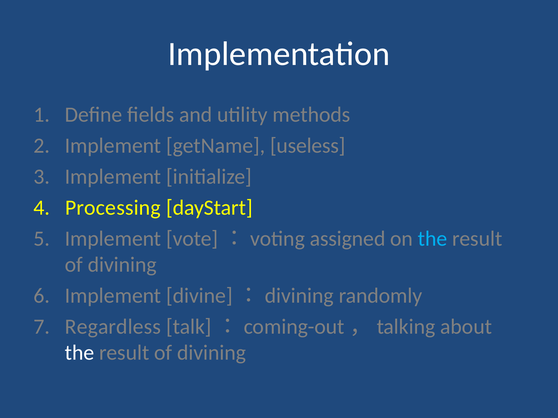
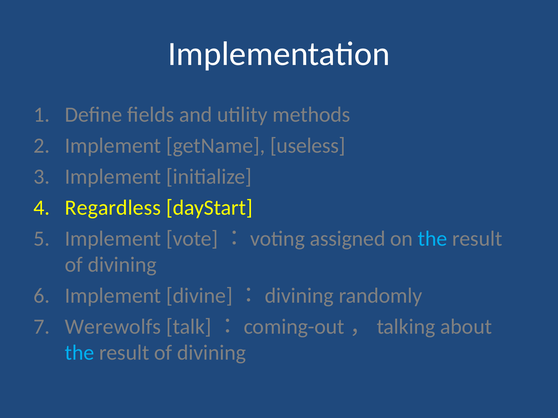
Processing: Processing -> Regardless
Regardless: Regardless -> Werewolfs
the at (80, 353) colour: white -> light blue
